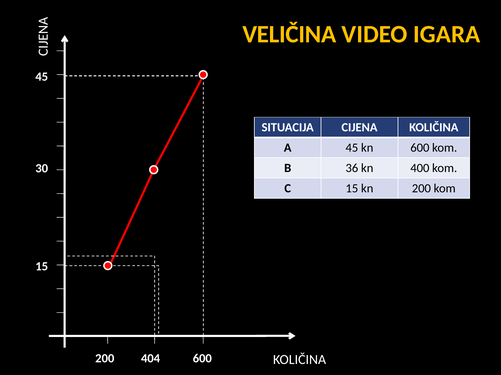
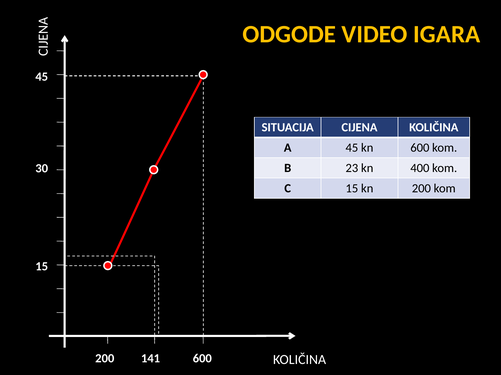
VELIČINA: VELIČINA -> ODGODE
36: 36 -> 23
404: 404 -> 141
